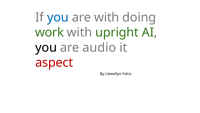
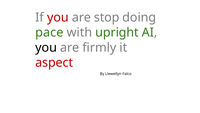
you at (58, 17) colour: blue -> red
are with: with -> stop
work: work -> pace
audio: audio -> firmly
